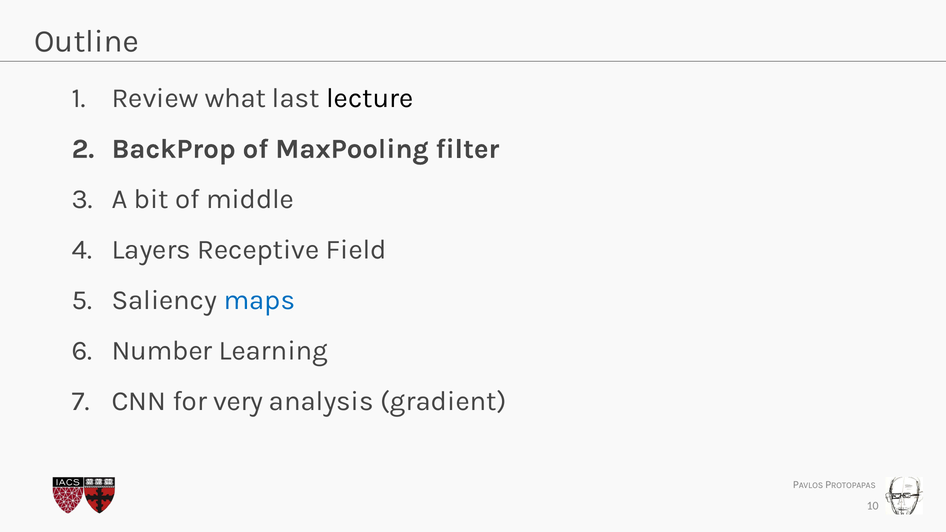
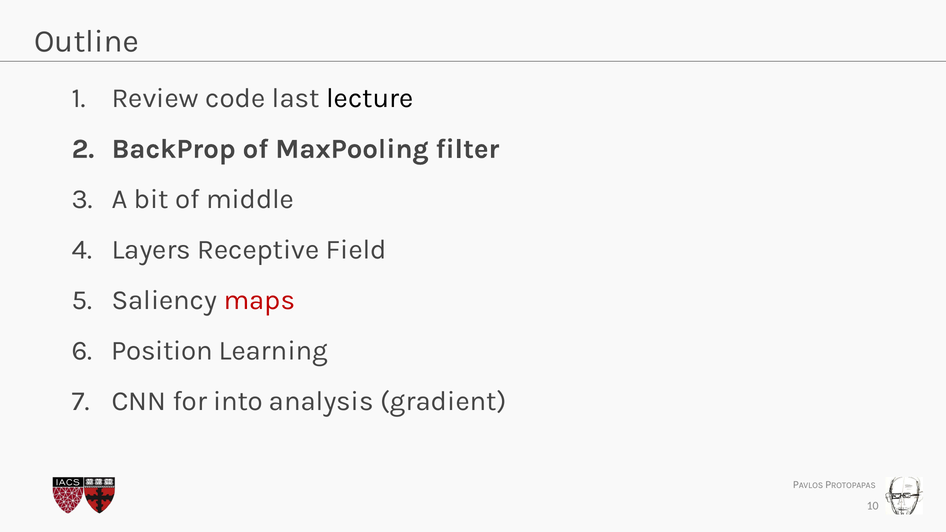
what: what -> code
maps colour: blue -> red
Number: Number -> Position
very: very -> into
